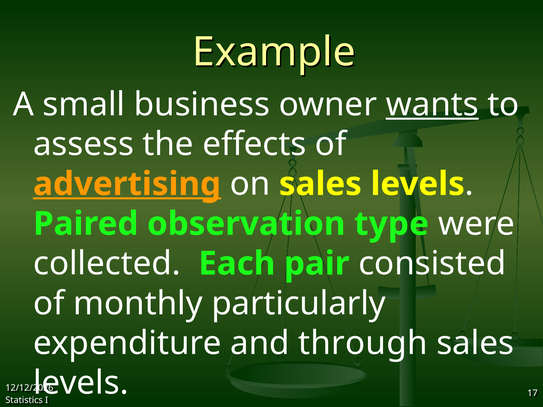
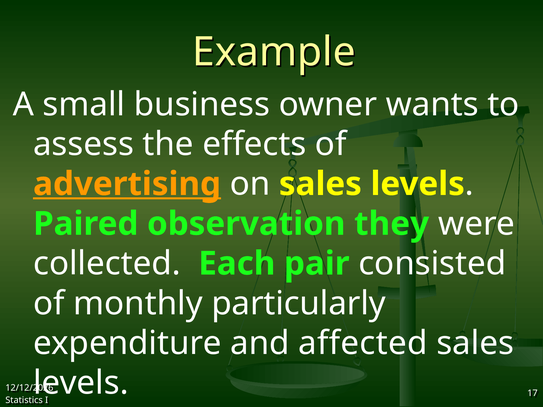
wants underline: present -> none
type: type -> they
through: through -> affected
